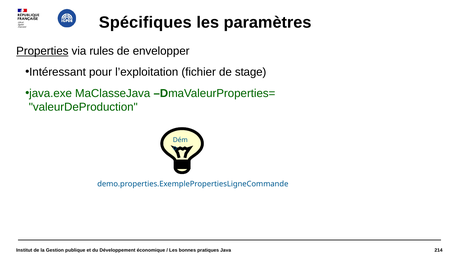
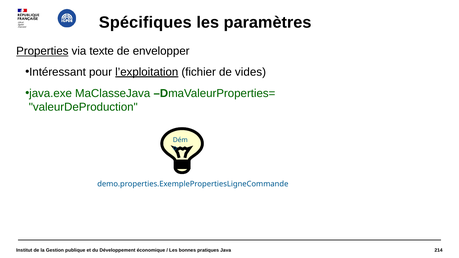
rules: rules -> texte
l’exploitation underline: none -> present
stage: stage -> vides
